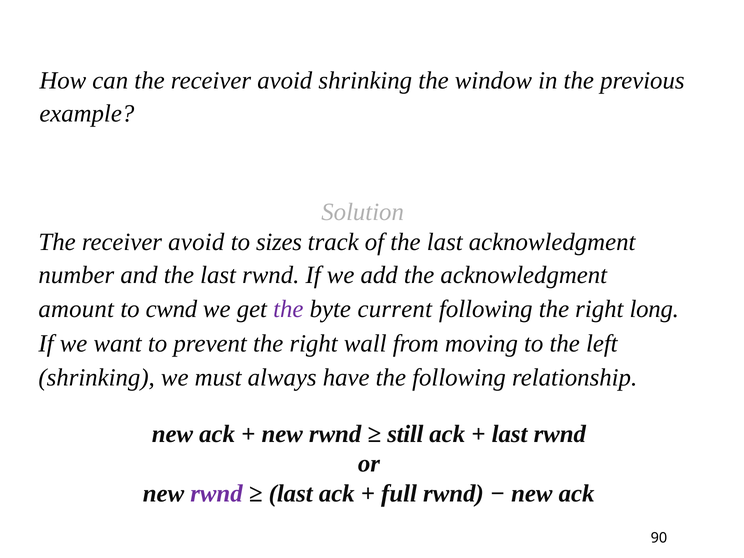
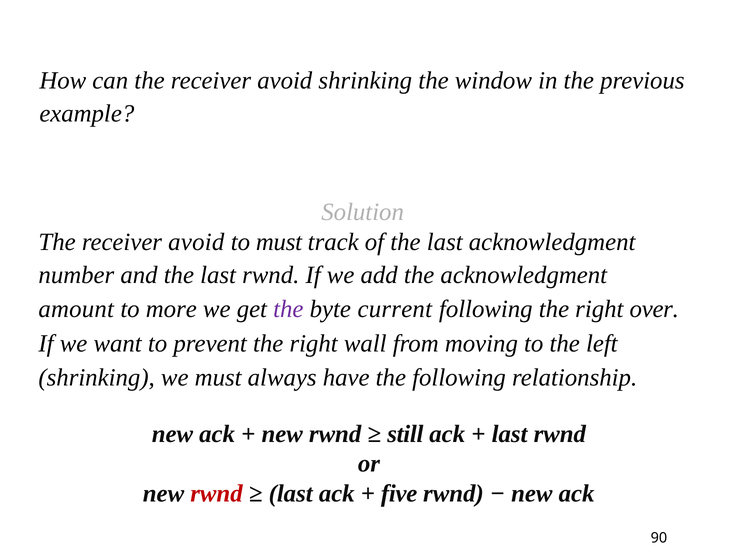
to sizes: sizes -> must
cwnd: cwnd -> more
long: long -> over
rwnd at (216, 493) colour: purple -> red
full: full -> five
